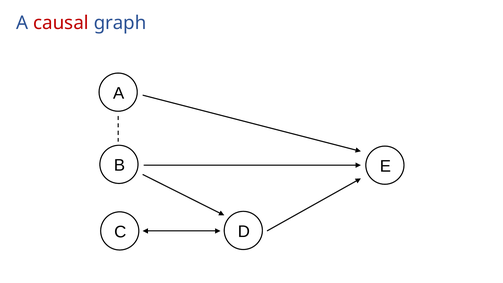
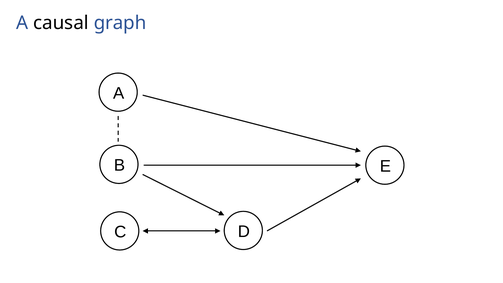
causal colour: red -> black
